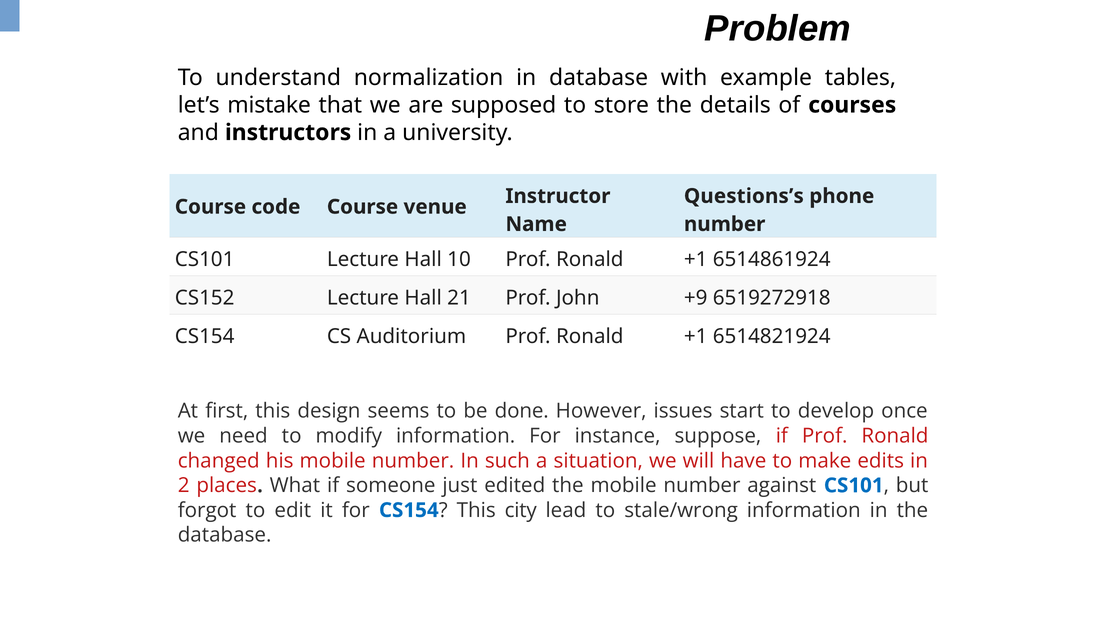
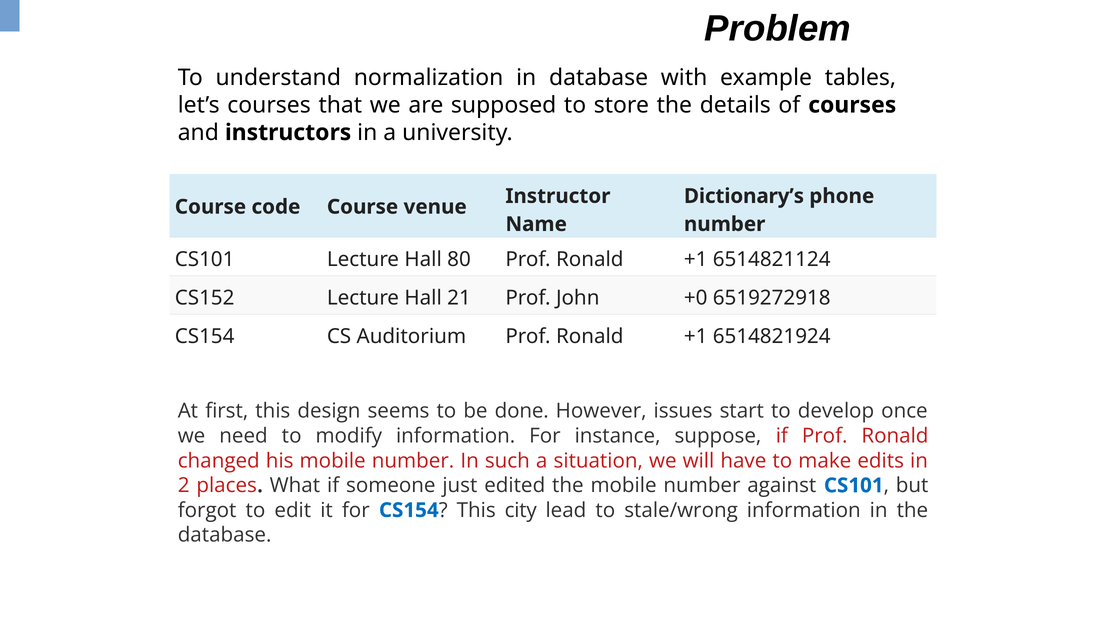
let’s mistake: mistake -> courses
Questions’s: Questions’s -> Dictionary’s
10: 10 -> 80
6514861924: 6514861924 -> 6514821124
+9: +9 -> +0
